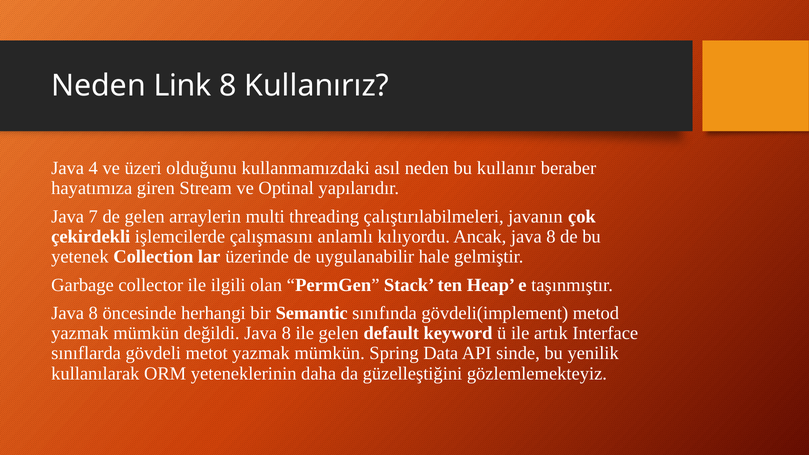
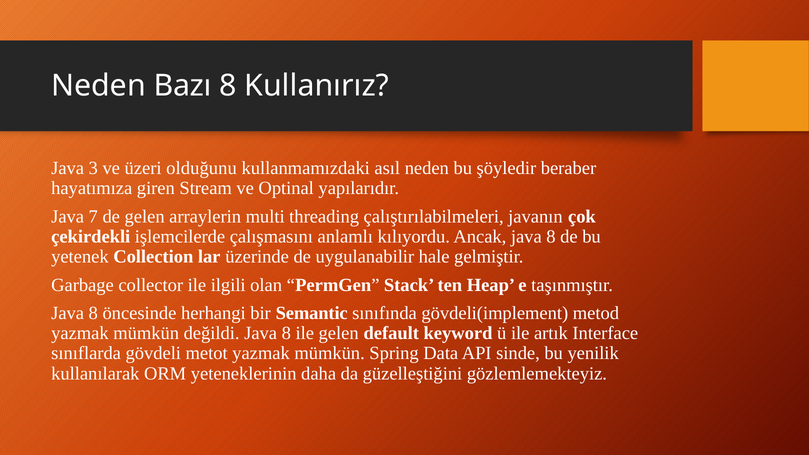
Link: Link -> Bazı
4: 4 -> 3
kullanır: kullanır -> şöyledir
